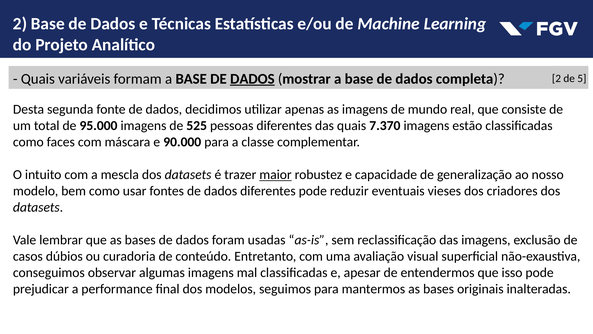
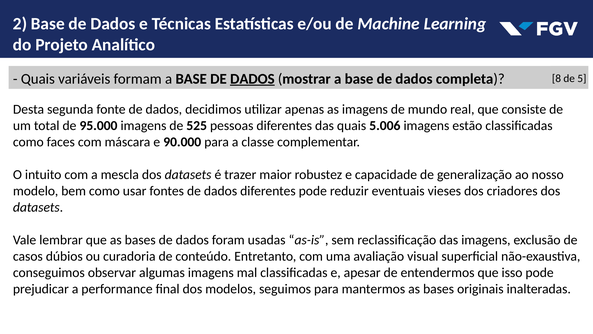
2 at (556, 78): 2 -> 8
7.370: 7.370 -> 5.006
maior underline: present -> none
